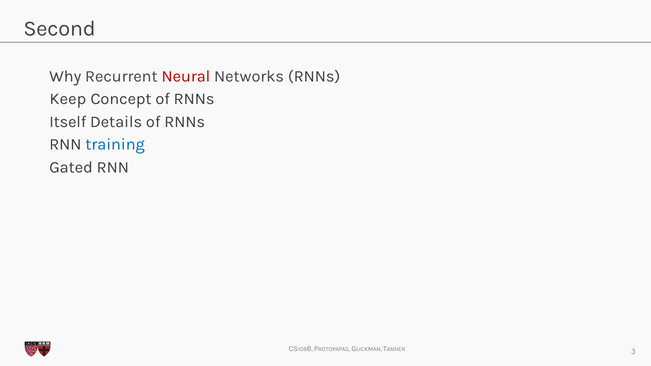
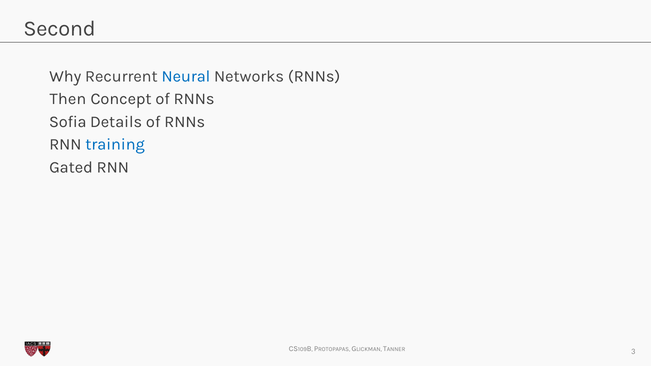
Neural colour: red -> blue
Keep: Keep -> Then
Itself: Itself -> Sofia
